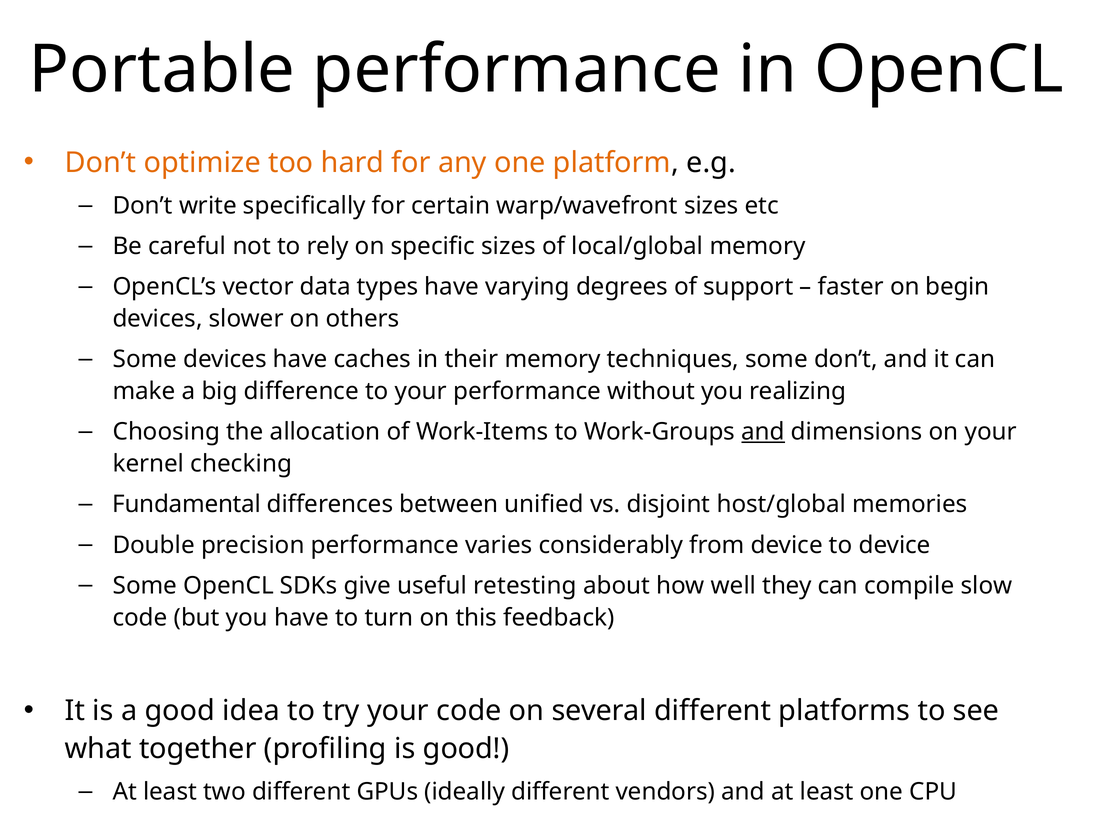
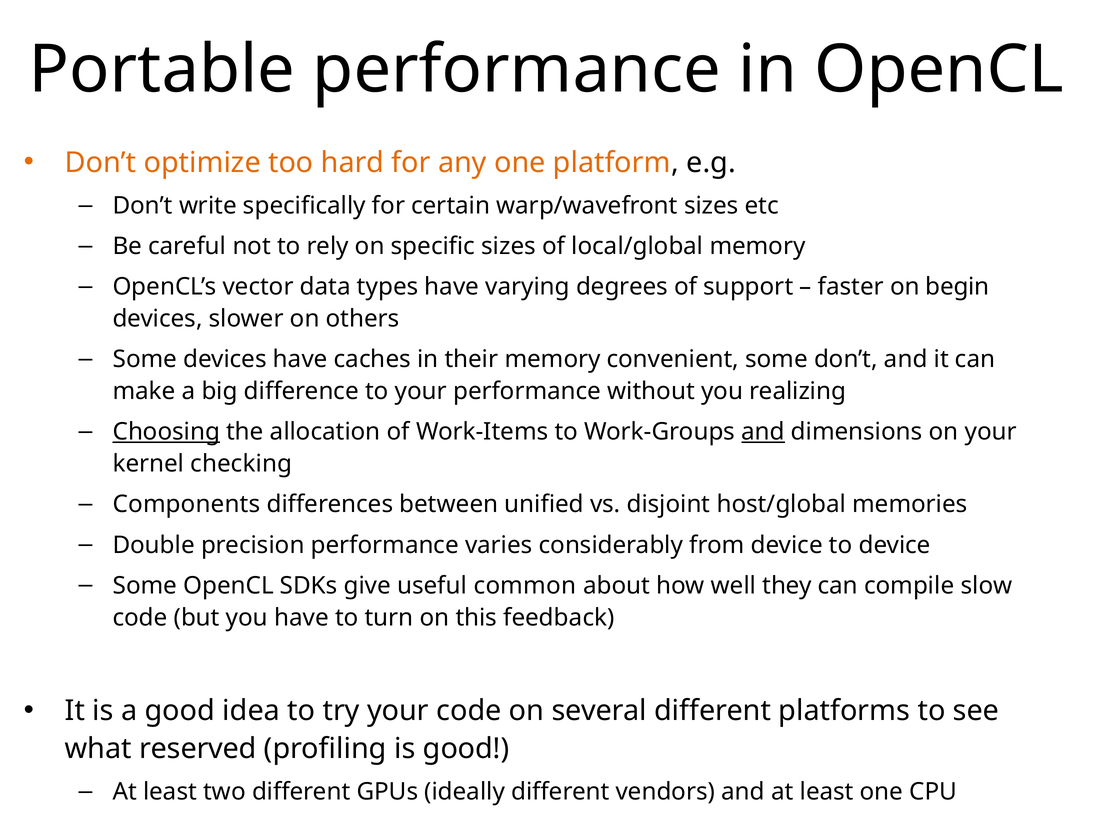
techniques: techniques -> convenient
Choosing underline: none -> present
Fundamental: Fundamental -> Components
retesting: retesting -> common
together: together -> reserved
